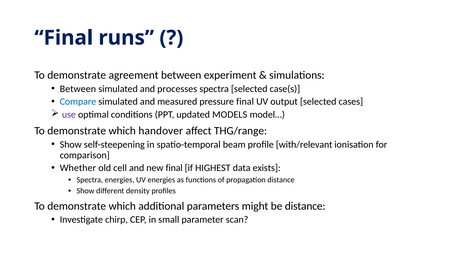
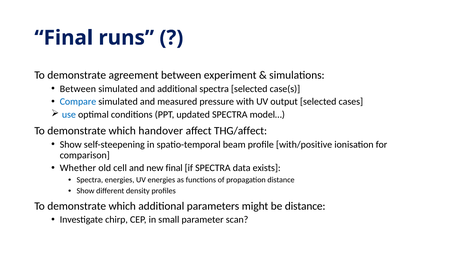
and processes: processes -> additional
pressure final: final -> with
use colour: purple -> blue
updated MODELS: MODELS -> SPECTRA
THG/range: THG/range -> THG/affect
with/relevant: with/relevant -> with/positive
if HIGHEST: HIGHEST -> SPECTRA
